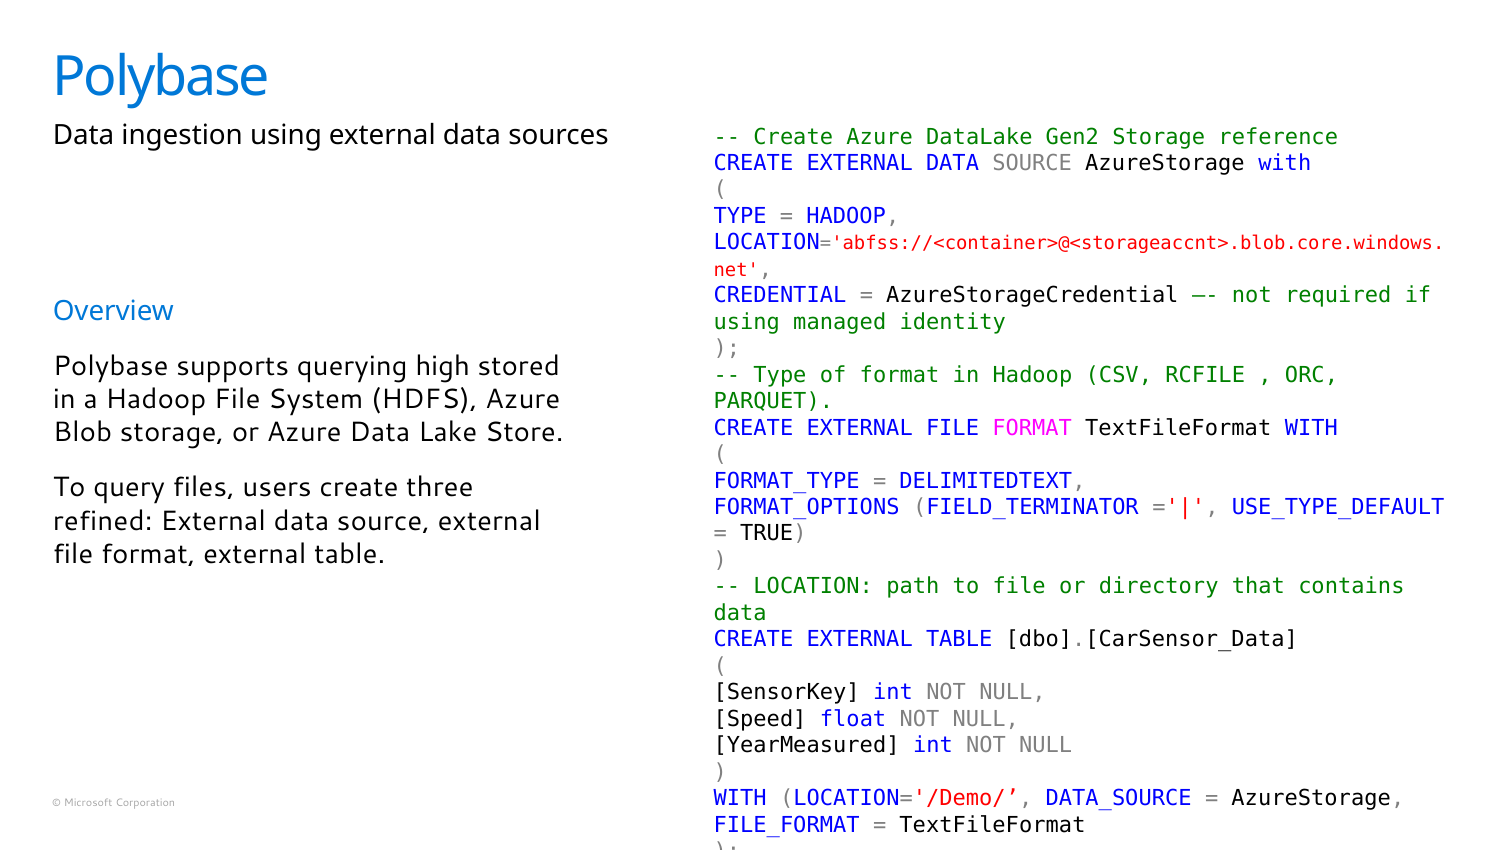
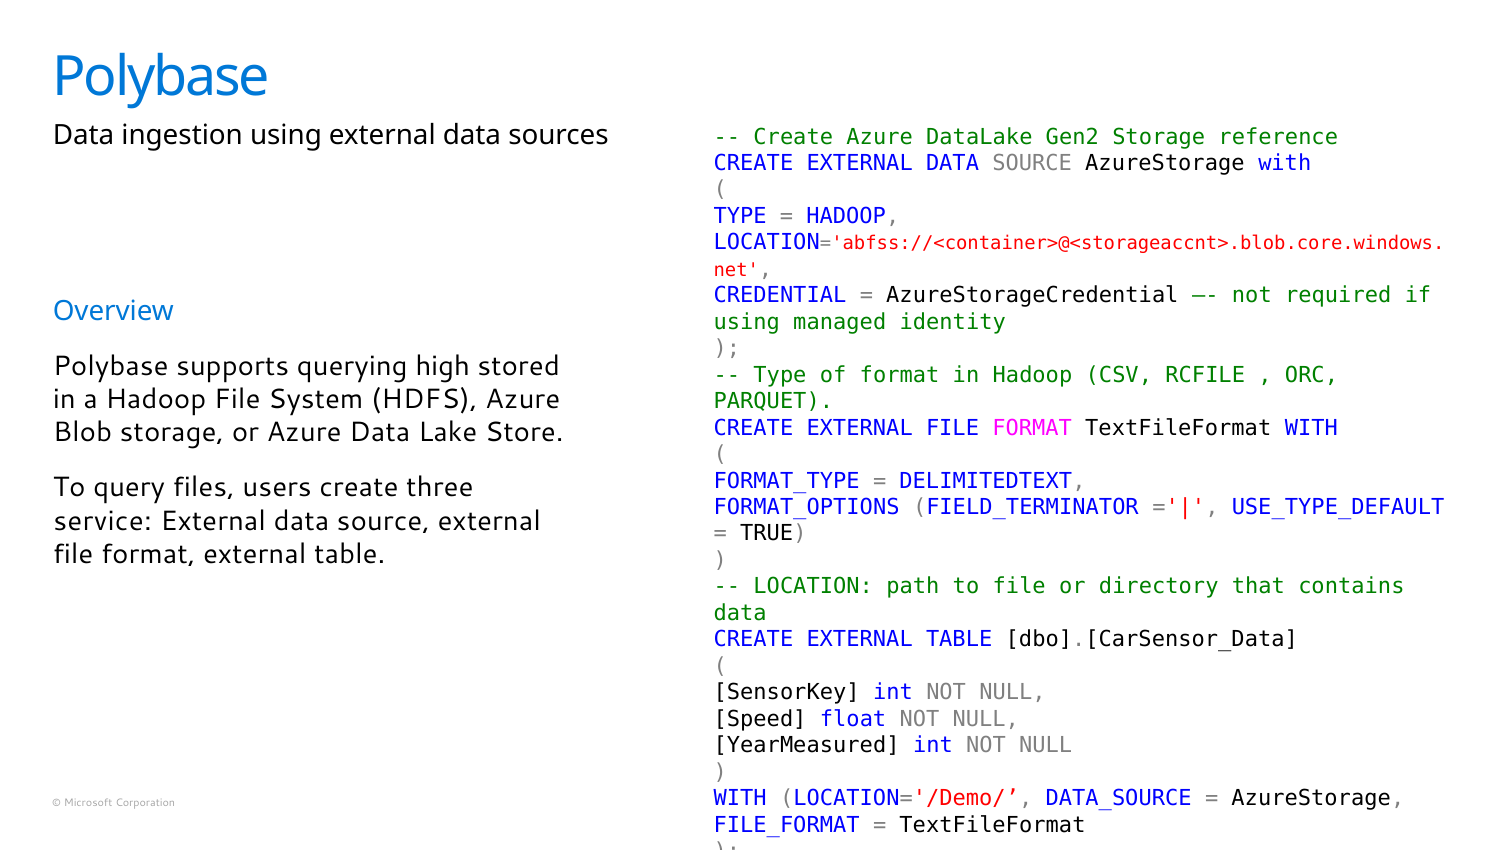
refined: refined -> service
